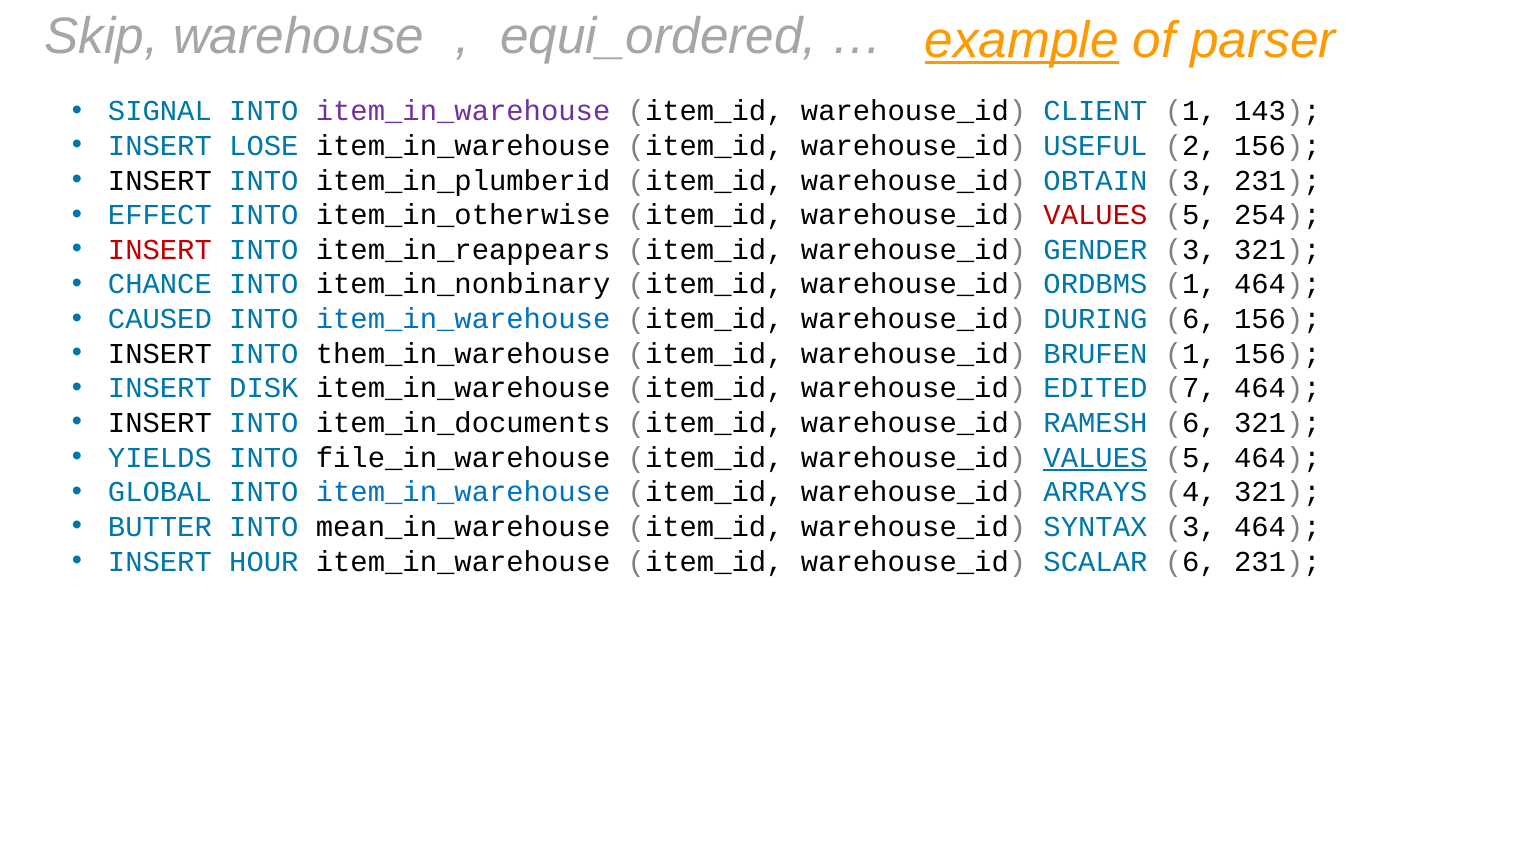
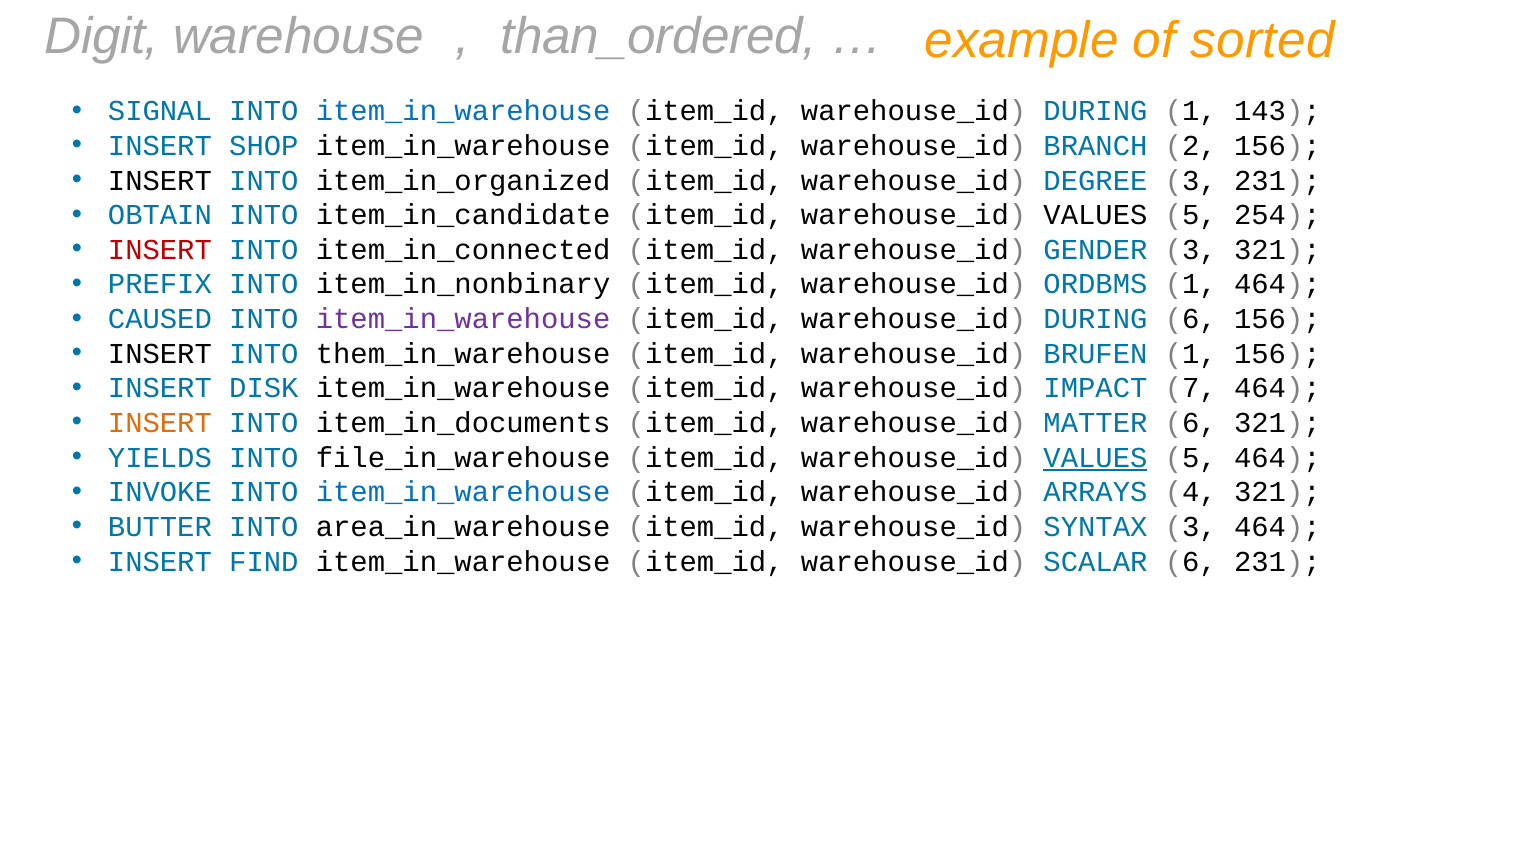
Skip: Skip -> Digit
equi_ordered: equi_ordered -> than_ordered
example underline: present -> none
parser: parser -> sorted
item_in_warehouse at (463, 111) colour: purple -> blue
CLIENT at (1095, 111): CLIENT -> DURING
LOSE: LOSE -> SHOP
USEFUL: USEFUL -> BRANCH
item_in_plumberid: item_in_plumberid -> item_in_organized
OBTAIN: OBTAIN -> DEGREE
EFFECT: EFFECT -> OBTAIN
item_in_otherwise: item_in_otherwise -> item_in_candidate
VALUES at (1095, 215) colour: red -> black
item_in_reappears: item_in_reappears -> item_in_connected
CHANCE: CHANCE -> PREFIX
item_in_warehouse at (463, 319) colour: blue -> purple
EDITED: EDITED -> IMPACT
INSERT at (160, 423) colour: black -> orange
RAMESH: RAMESH -> MATTER
GLOBAL: GLOBAL -> INVOKE
mean_in_warehouse: mean_in_warehouse -> area_in_warehouse
HOUR: HOUR -> FIND
